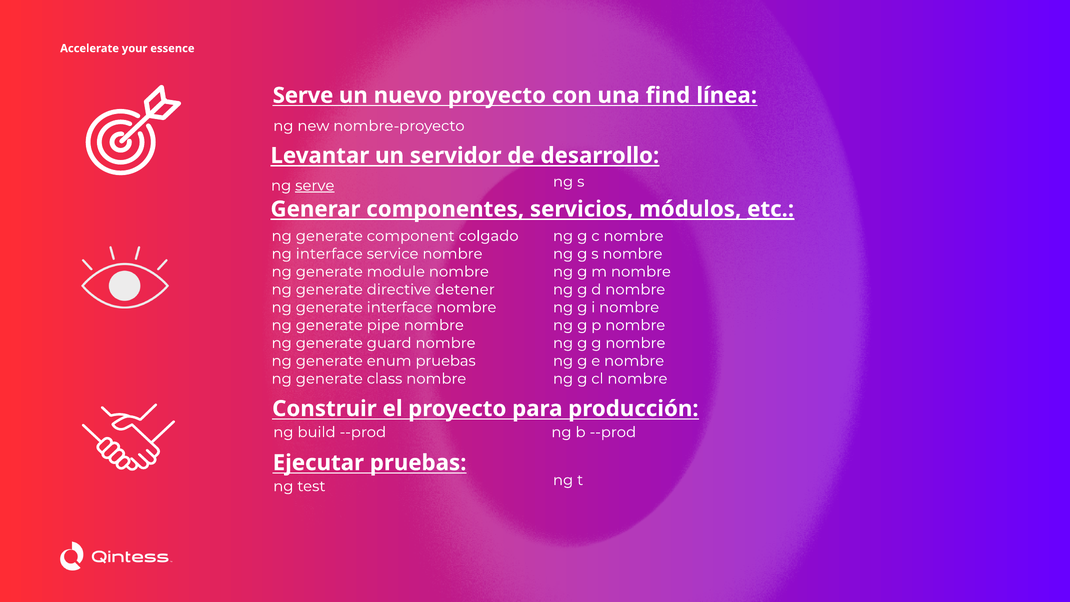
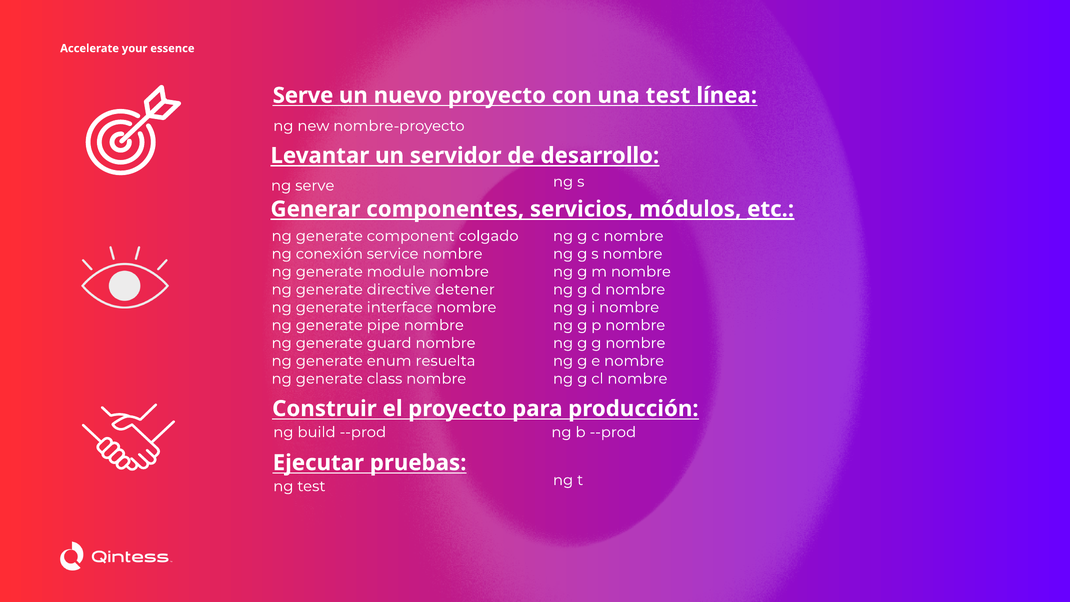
una find: find -> test
serve at (315, 186) underline: present -> none
ng interface: interface -> conexión
enum pruebas: pruebas -> resuelta
